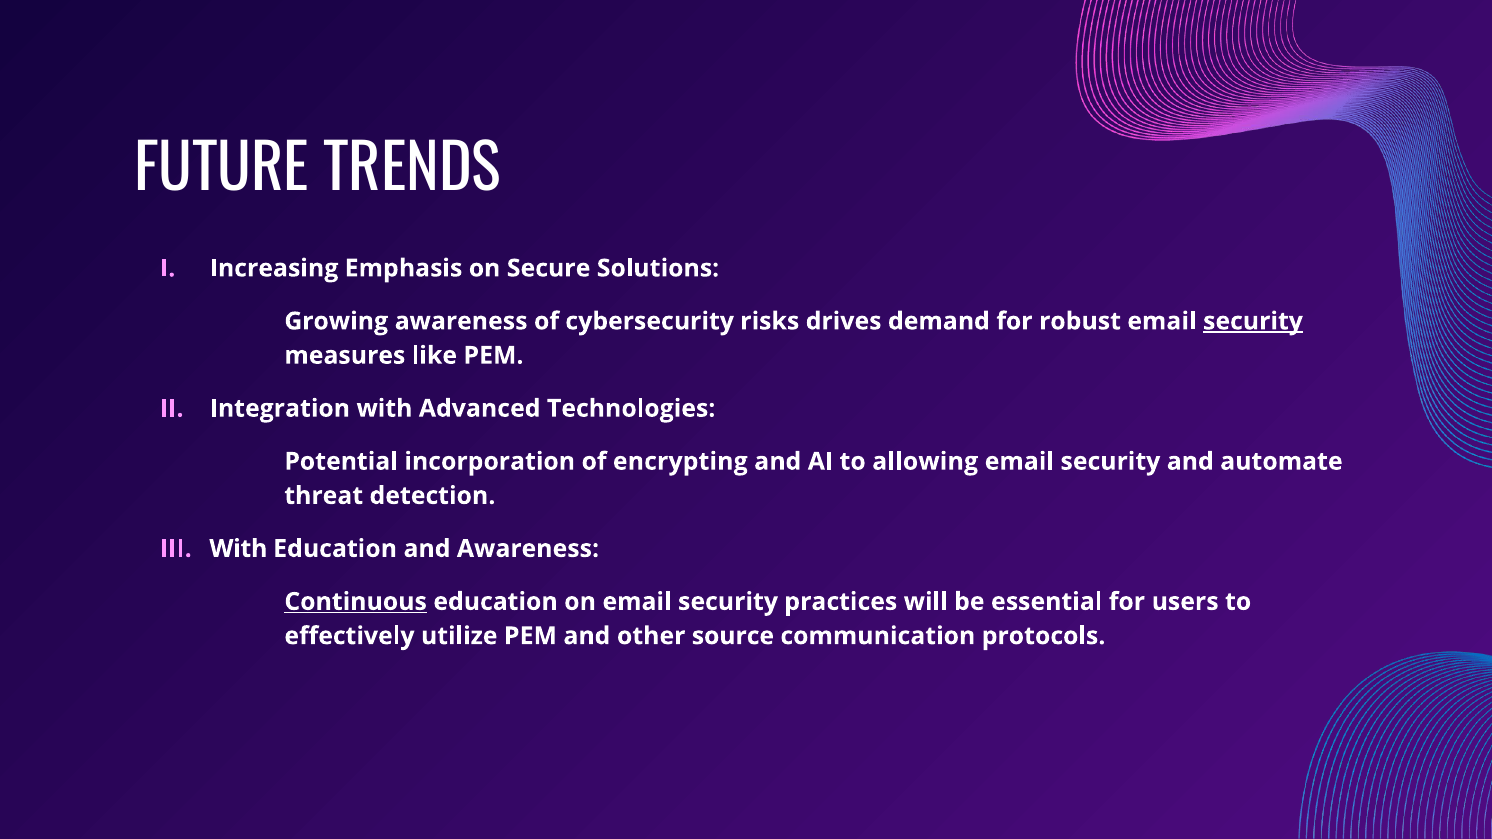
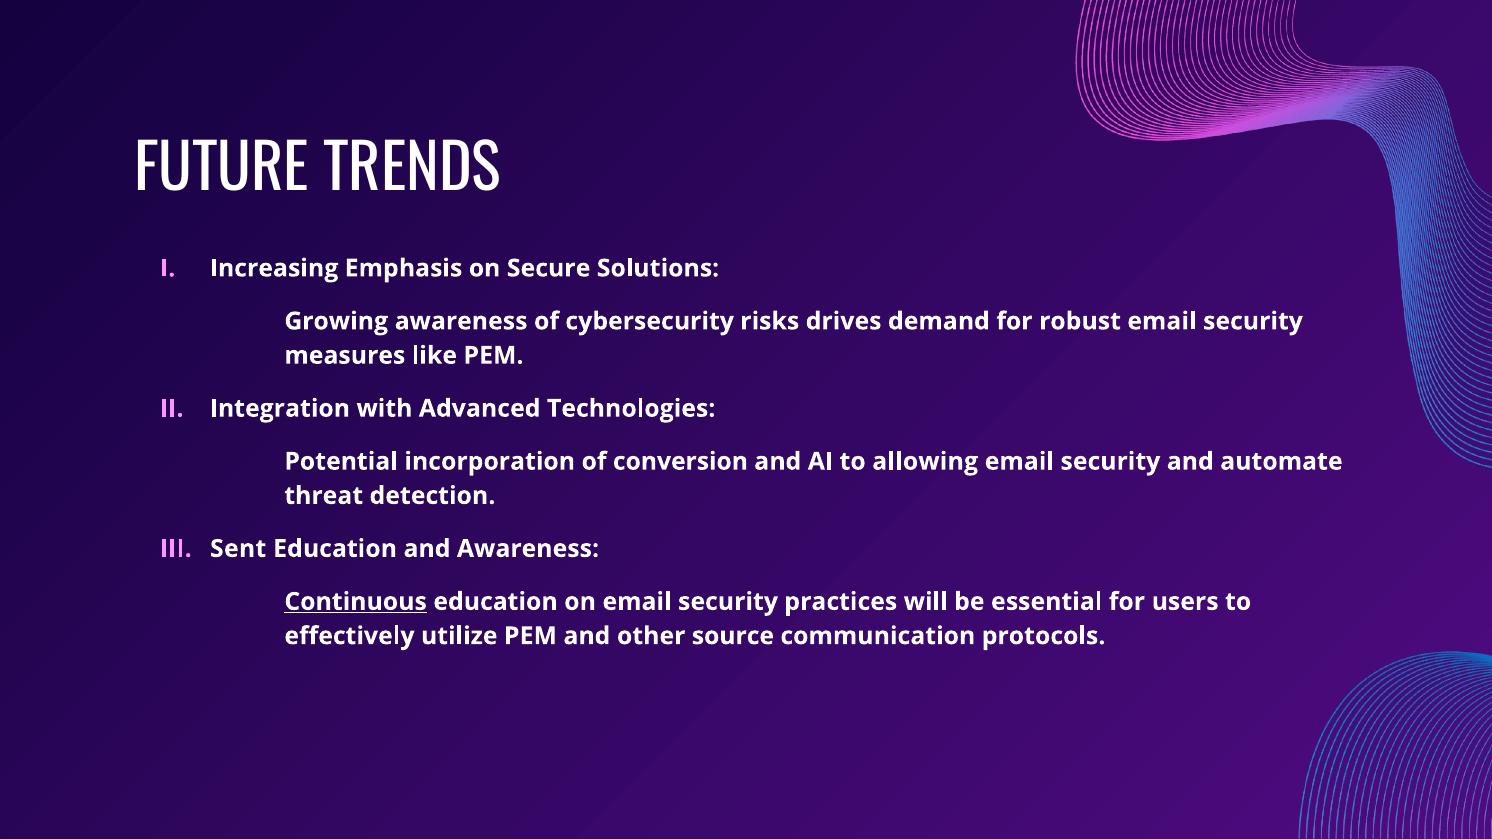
security at (1253, 321) underline: present -> none
encrypting: encrypting -> conversion
With at (238, 549): With -> Sent
